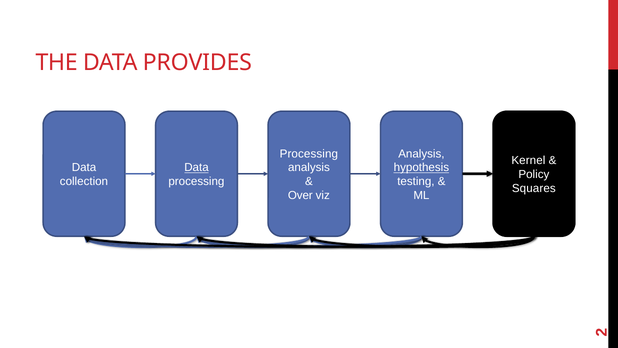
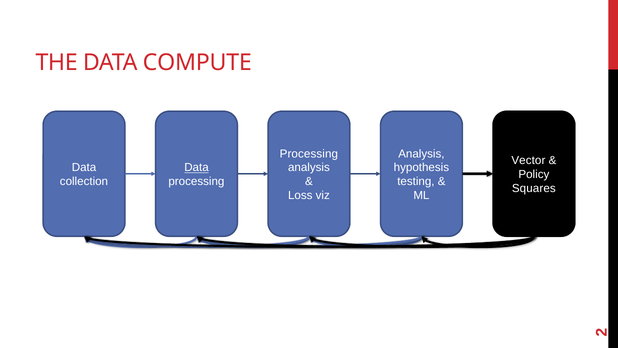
PROVIDES: PROVIDES -> COMPUTE
Kernel: Kernel -> Vector
hypothesis underline: present -> none
Over: Over -> Loss
